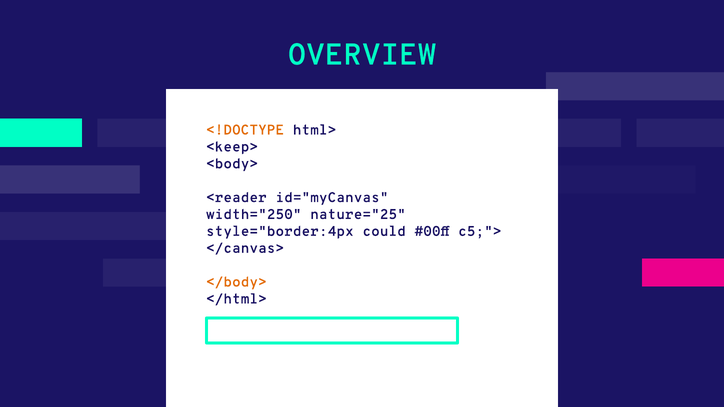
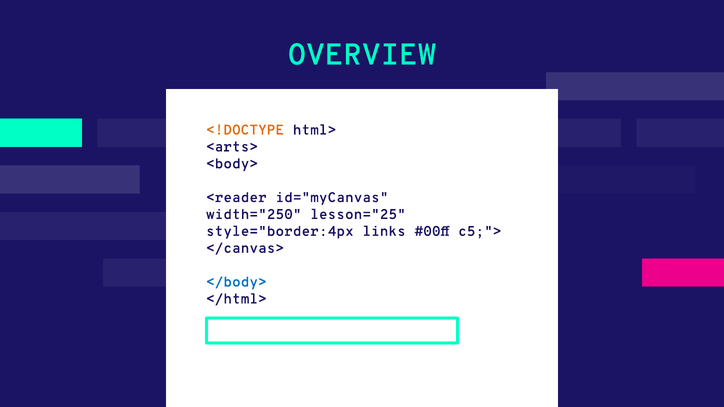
<keep>: <keep> -> <arts>
nature="25: nature="25 -> lesson="25
could: could -> links
</body> colour: orange -> blue
